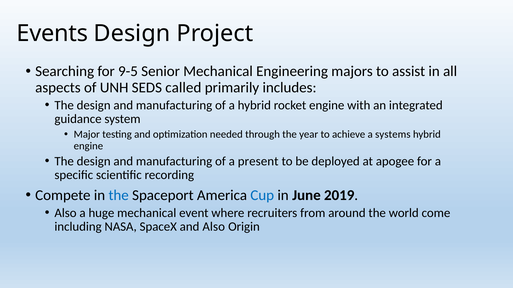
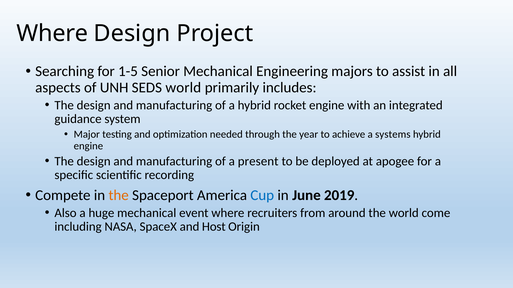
Events at (52, 34): Events -> Where
9-5: 9-5 -> 1-5
SEDS called: called -> world
the at (119, 196) colour: blue -> orange
and Also: Also -> Host
